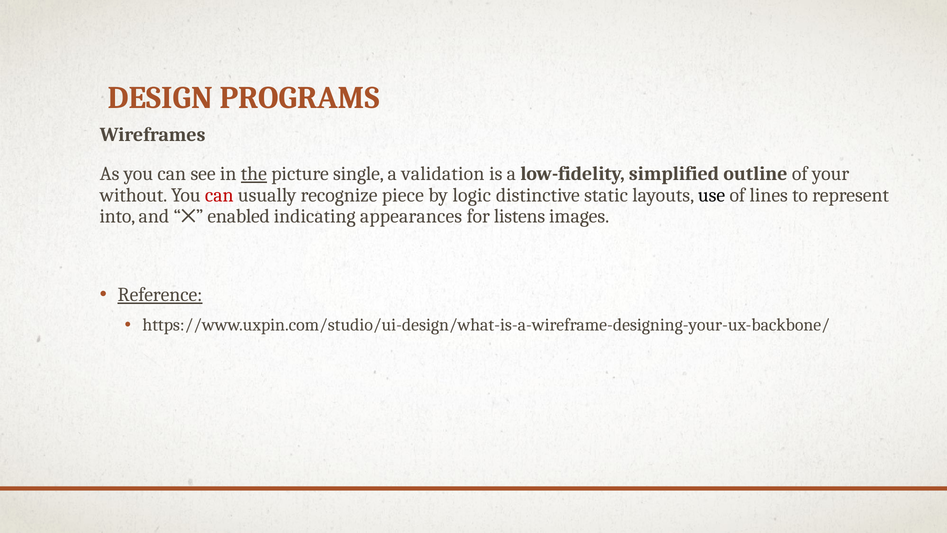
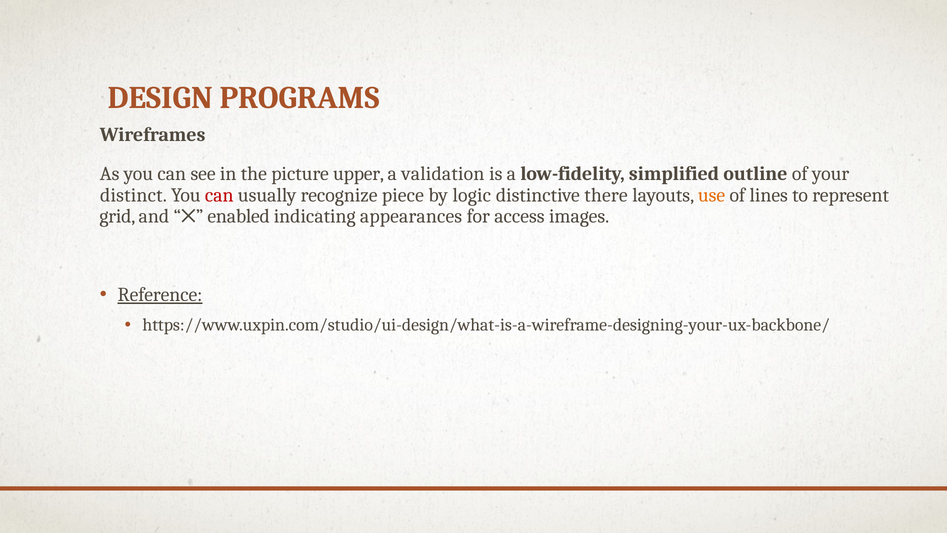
the underline: present -> none
single: single -> upper
without: without -> distinct
static: static -> there
use colour: black -> orange
into: into -> grid
listens: listens -> access
